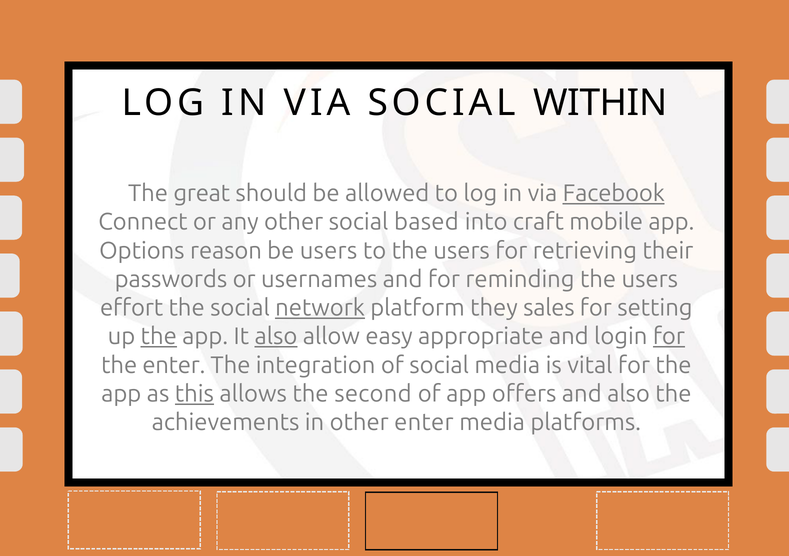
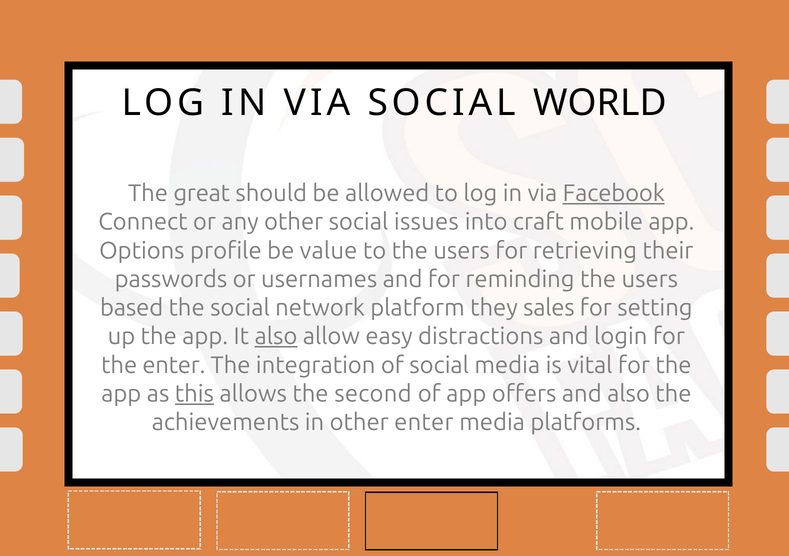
WITHIN: WITHIN -> WORLD
based: based -> issues
reason: reason -> profile
be users: users -> value
effort: effort -> based
network underline: present -> none
the at (159, 337) underline: present -> none
appropriate: appropriate -> distractions
for at (669, 337) underline: present -> none
